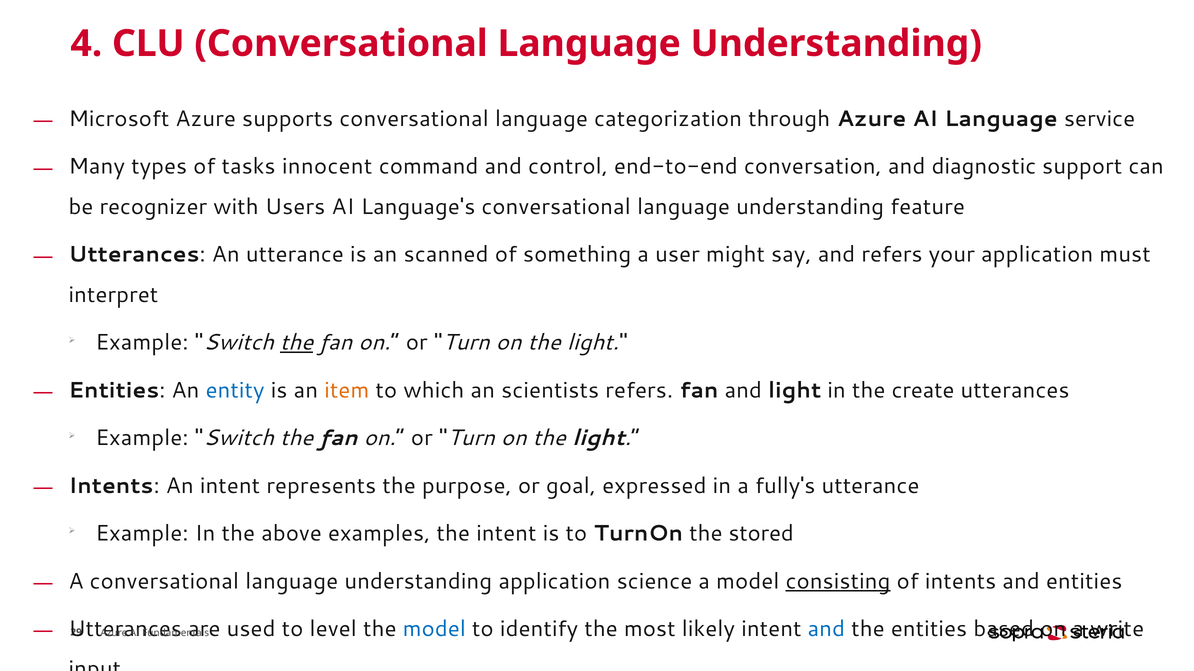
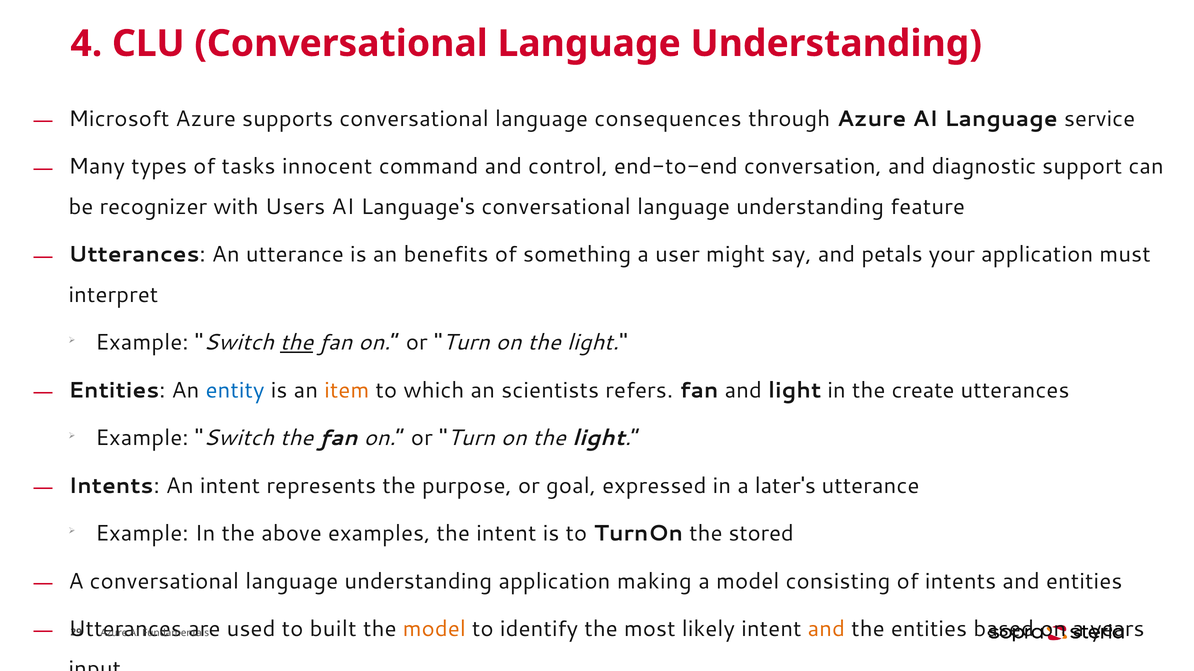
categorization: categorization -> consequences
scanned: scanned -> benefits
and refers: refers -> petals
fully's: fully's -> later's
science: science -> making
consisting underline: present -> none
level: level -> built
model at (434, 629) colour: blue -> orange
and at (826, 629) colour: blue -> orange
write: write -> years
